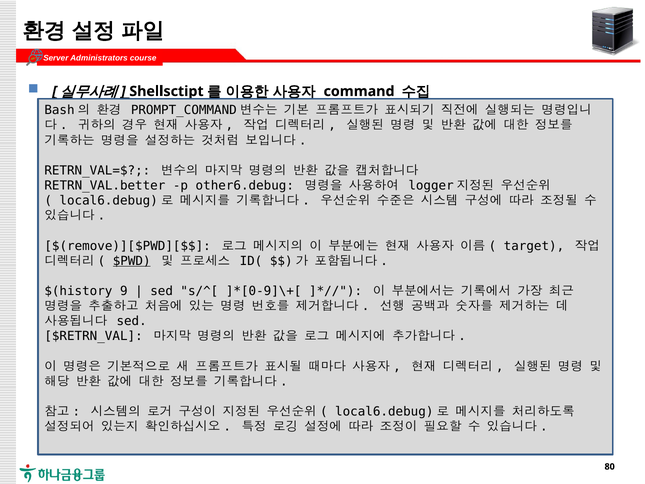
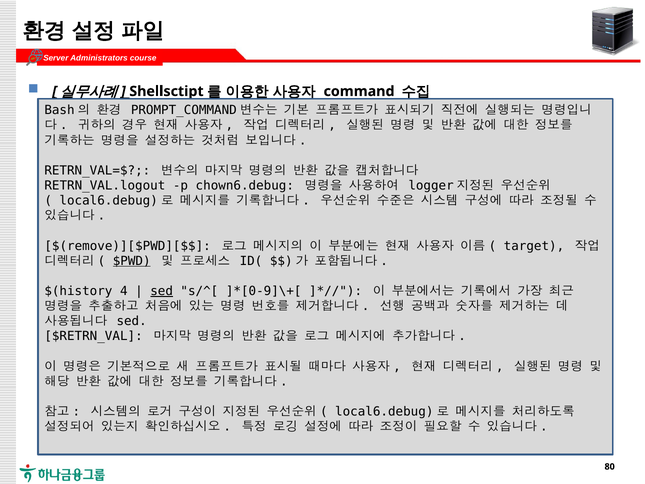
RETRN_VAL.better: RETRN_VAL.better -> RETRN_VAL.logout
other6.debug: other6.debug -> chown6.debug
9: 9 -> 4
sed at (162, 291) underline: none -> present
